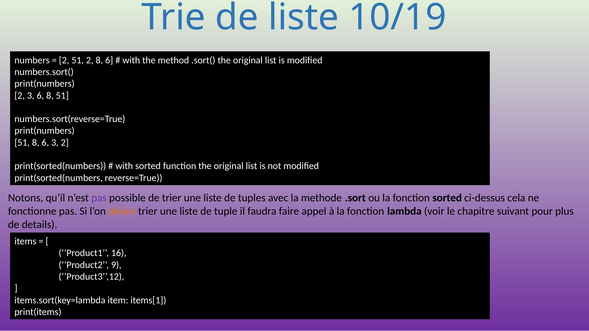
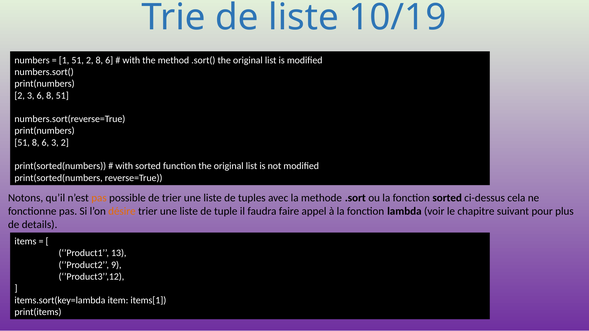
2 at (64, 60): 2 -> 1
pas at (99, 198) colour: purple -> orange
16: 16 -> 13
